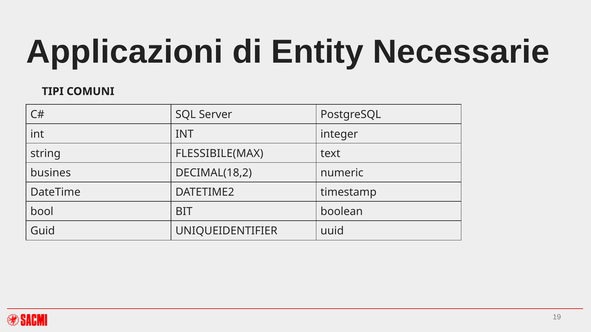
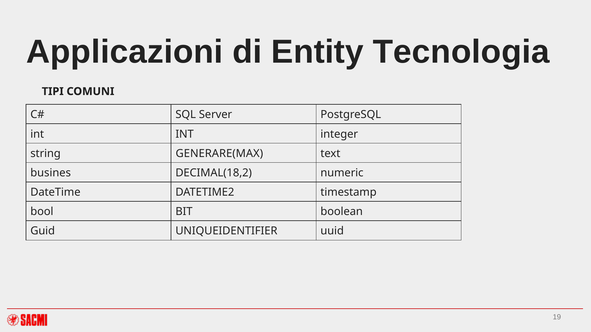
Necessarie: Necessarie -> Tecnologia
FLESSIBILE(MAX: FLESSIBILE(MAX -> GENERARE(MAX
